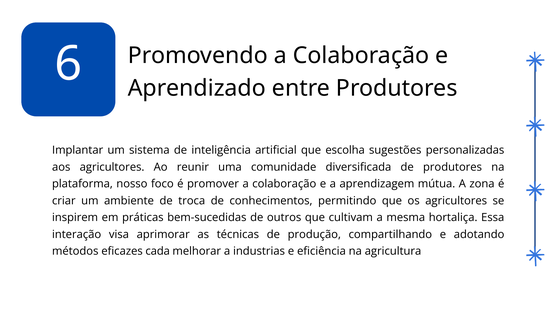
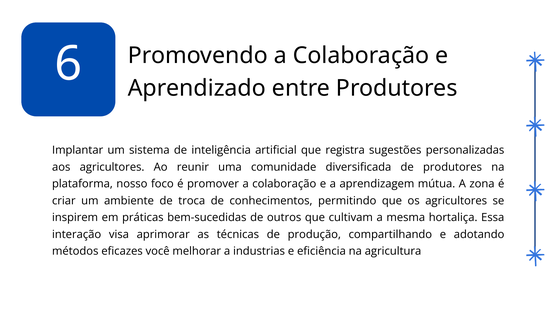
escolha: escolha -> registra
cada: cada -> você
